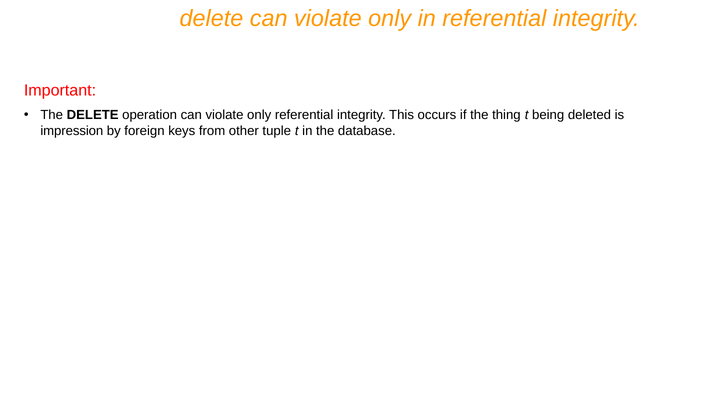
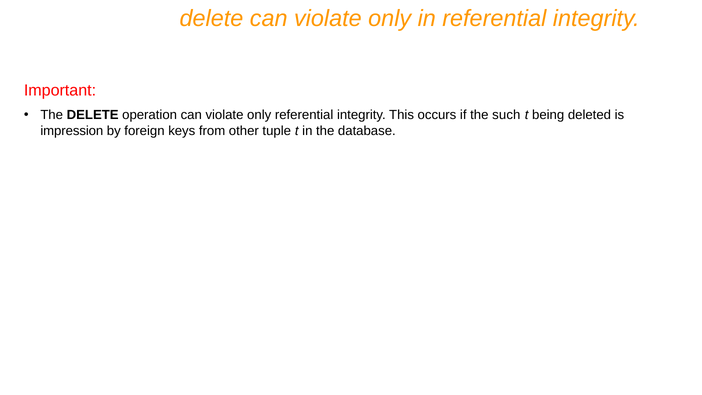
thing: thing -> such
